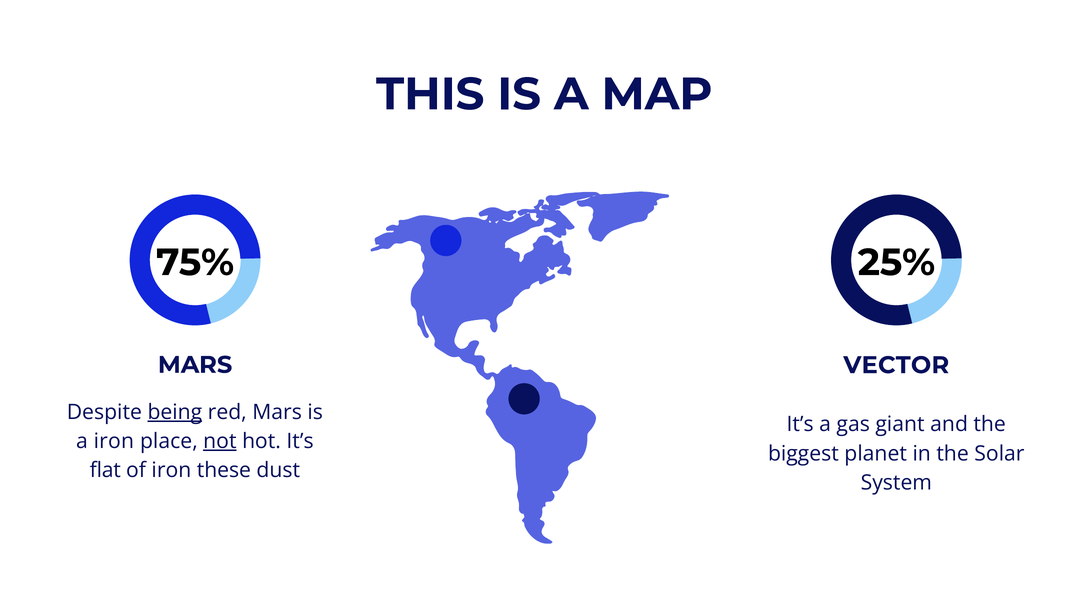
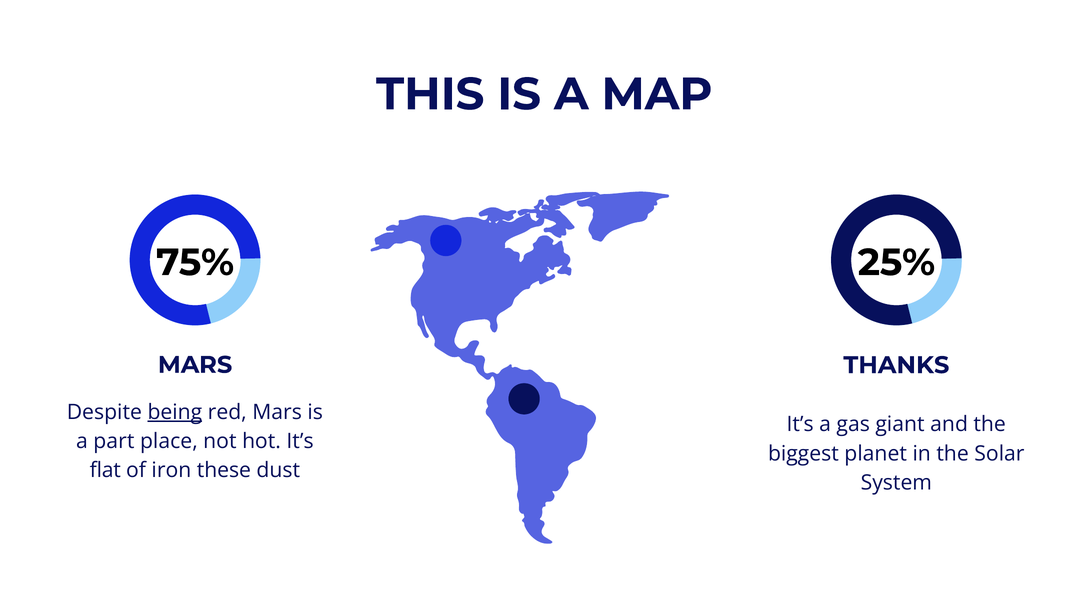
VECTOR: VECTOR -> THANKS
a iron: iron -> part
not underline: present -> none
